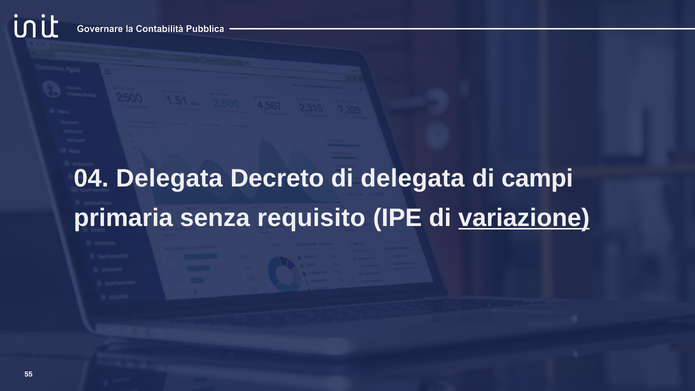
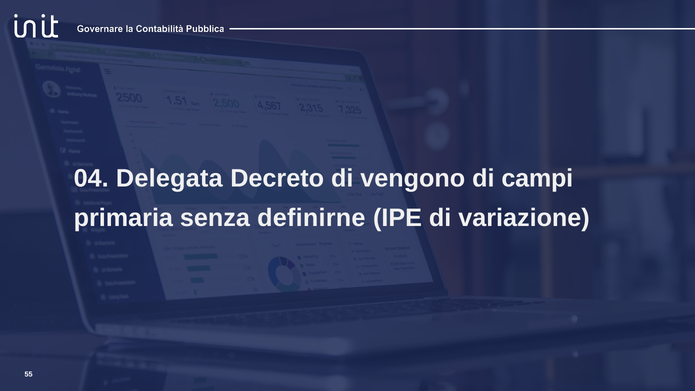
di delegata: delegata -> vengono
requisito: requisito -> definirne
variazione underline: present -> none
